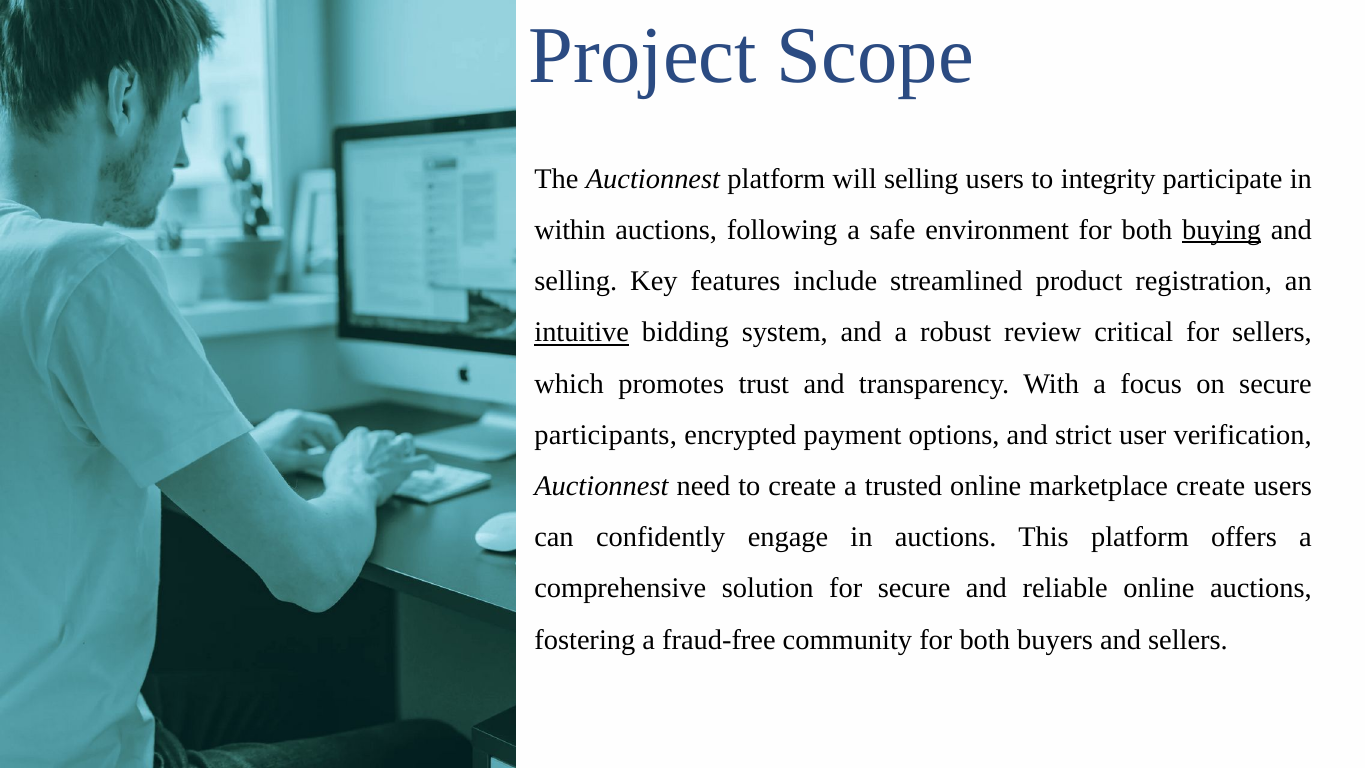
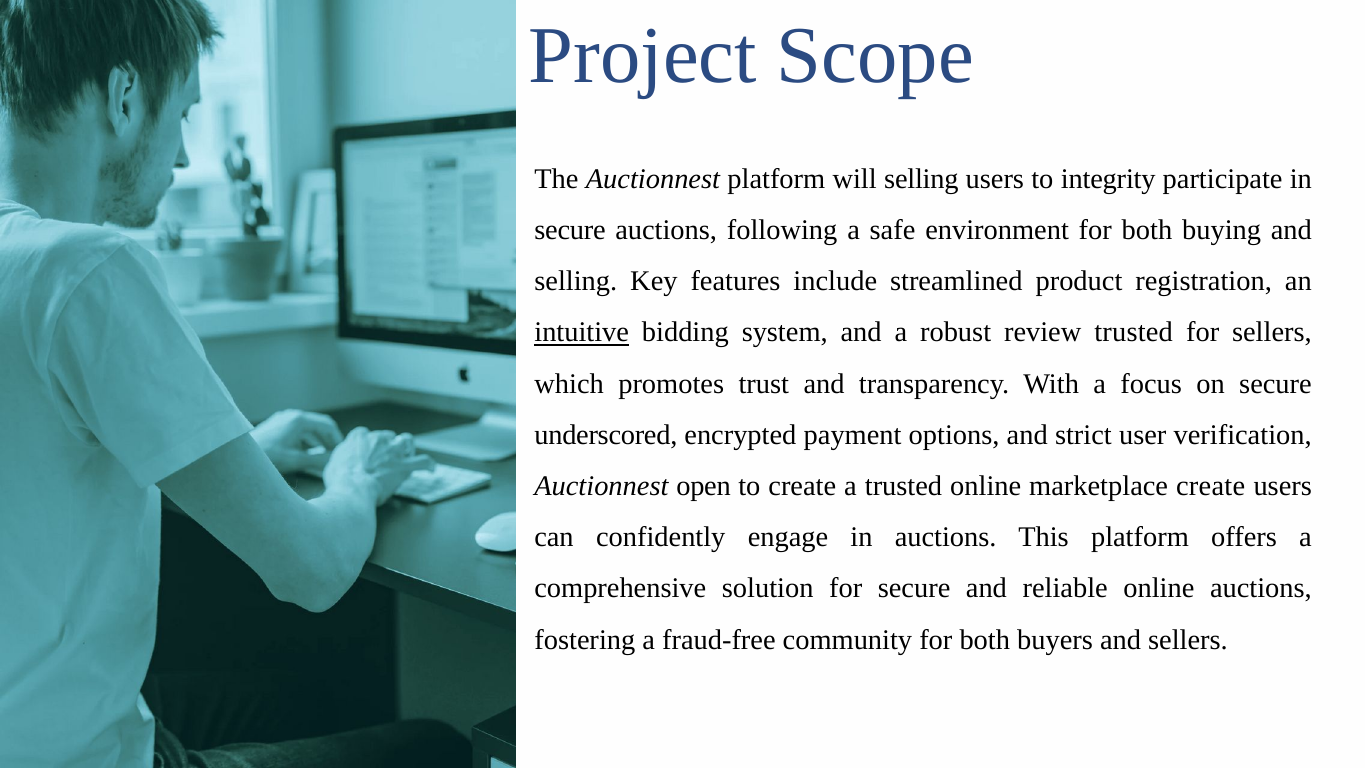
within at (570, 230): within -> secure
buying underline: present -> none
review critical: critical -> trusted
participants: participants -> underscored
need: need -> open
